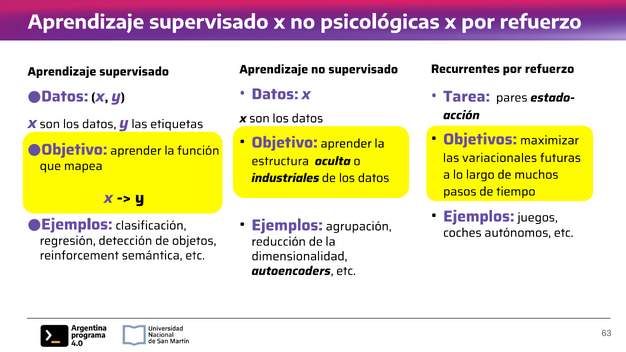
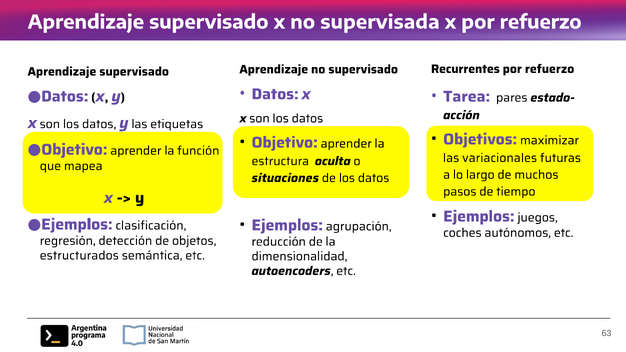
psicológicas: psicológicas -> supervisada
industriales: industriales -> situaciones
reinforcement: reinforcement -> estructurados
